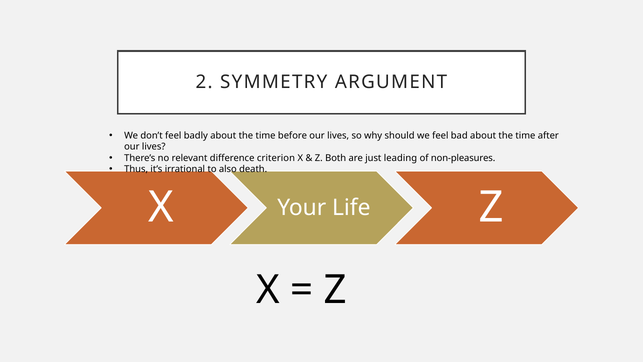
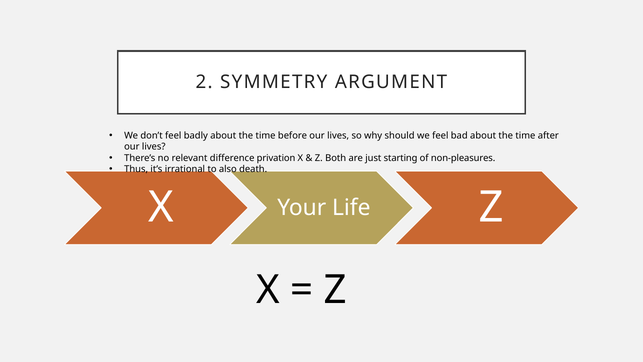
criterion: criterion -> privation
leading: leading -> starting
